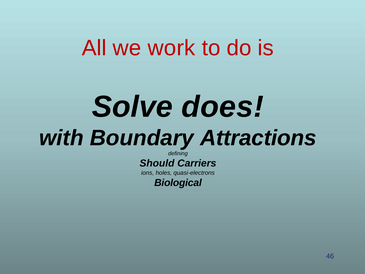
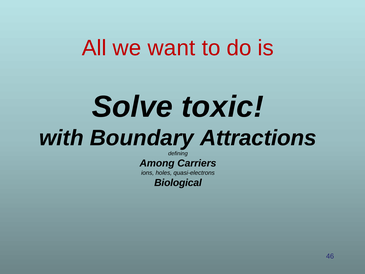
work: work -> want
does: does -> toxic
Should: Should -> Among
